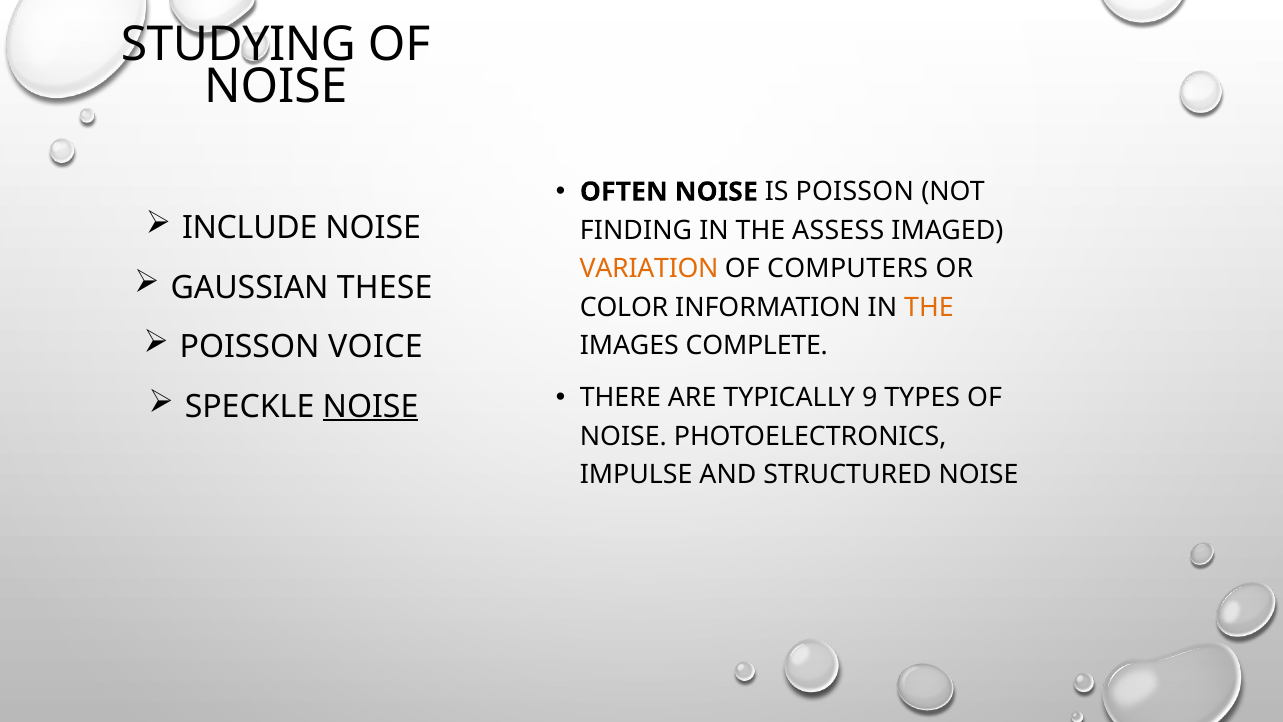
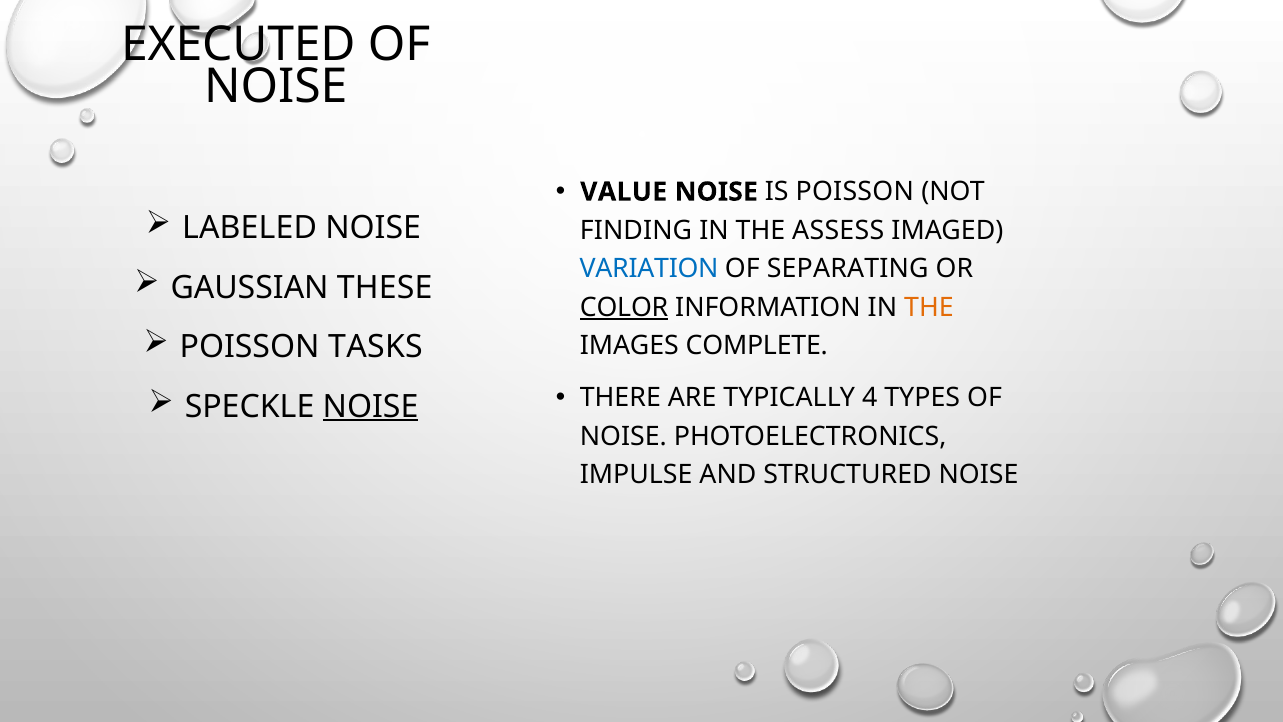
STUDYING: STUDYING -> EXECUTED
OFTEN: OFTEN -> VALUE
INCLUDE: INCLUDE -> LABELED
VARIATION colour: orange -> blue
COMPUTERS: COMPUTERS -> SEPARATING
COLOR underline: none -> present
VOICE: VOICE -> TASKS
9: 9 -> 4
